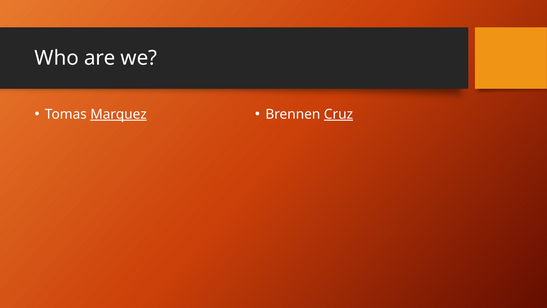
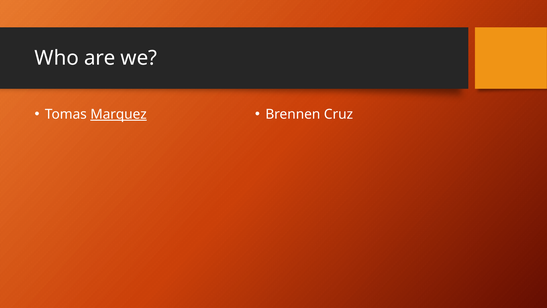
Cruz underline: present -> none
